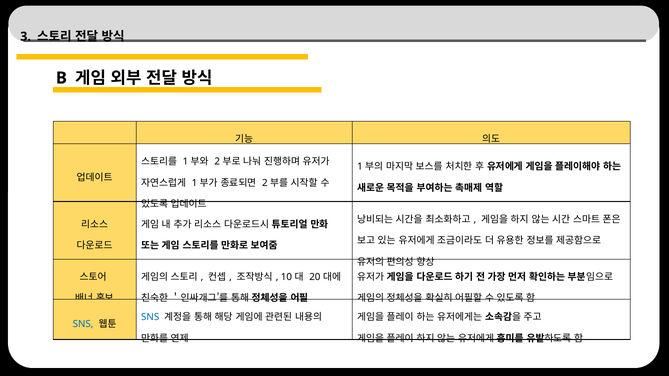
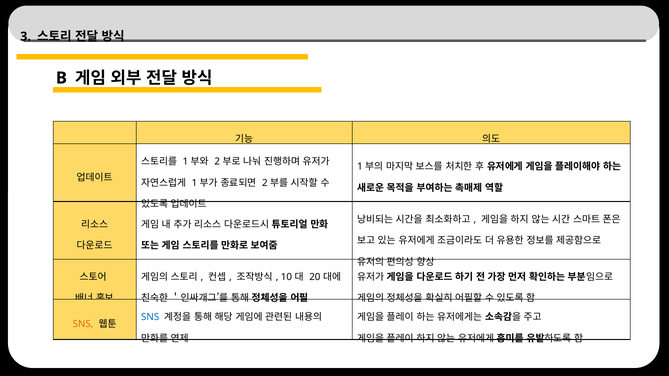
SNS at (83, 324) colour: blue -> orange
